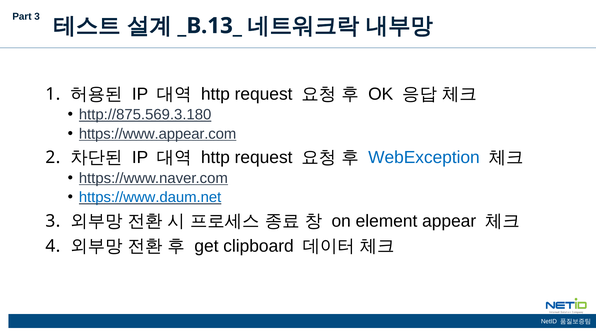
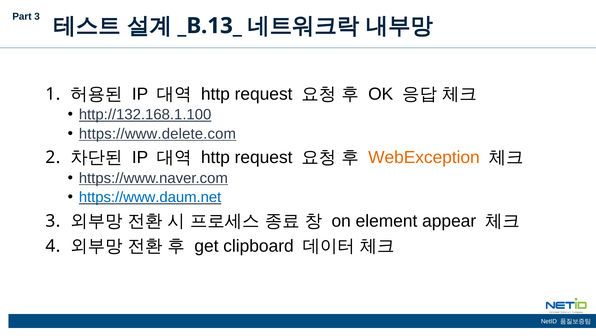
http://875.569.3.180: http://875.569.3.180 -> http://132.168.1.100
https://www.appear.com: https://www.appear.com -> https://www.delete.com
WebException colour: blue -> orange
